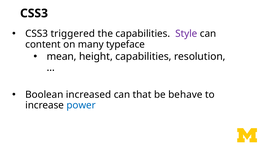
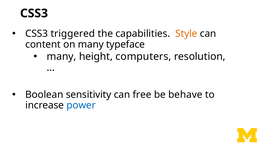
Style colour: purple -> orange
mean at (62, 57): mean -> many
height capabilities: capabilities -> computers
increased: increased -> sensitivity
that: that -> free
